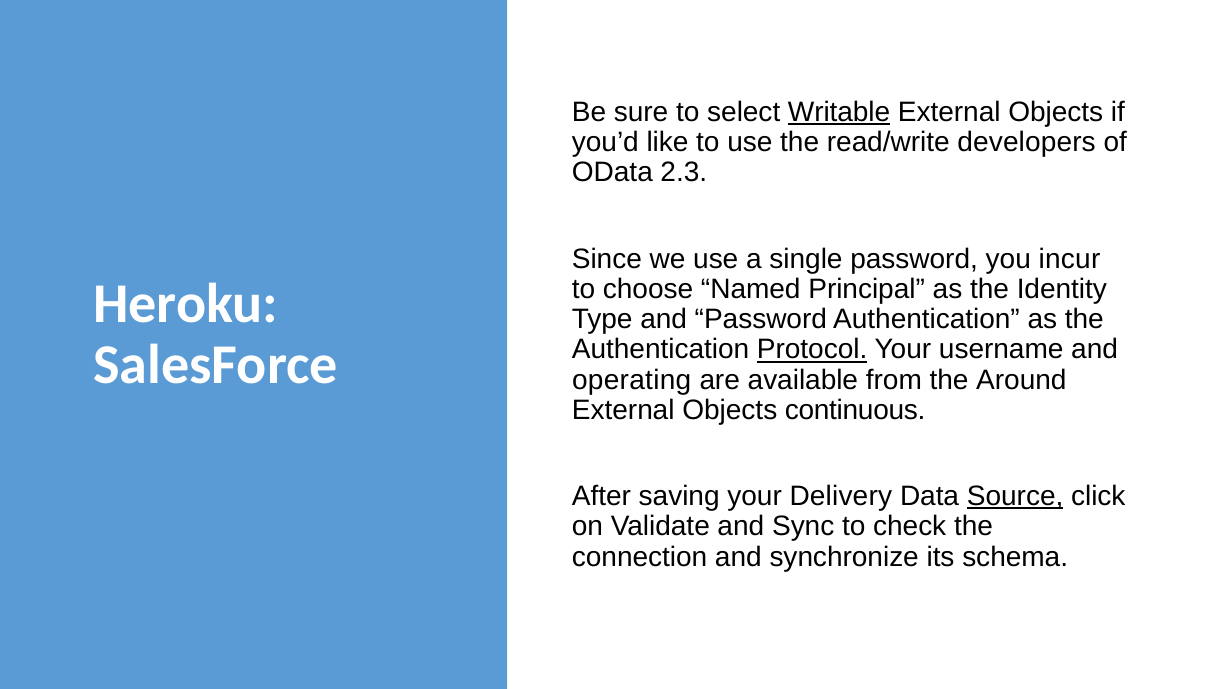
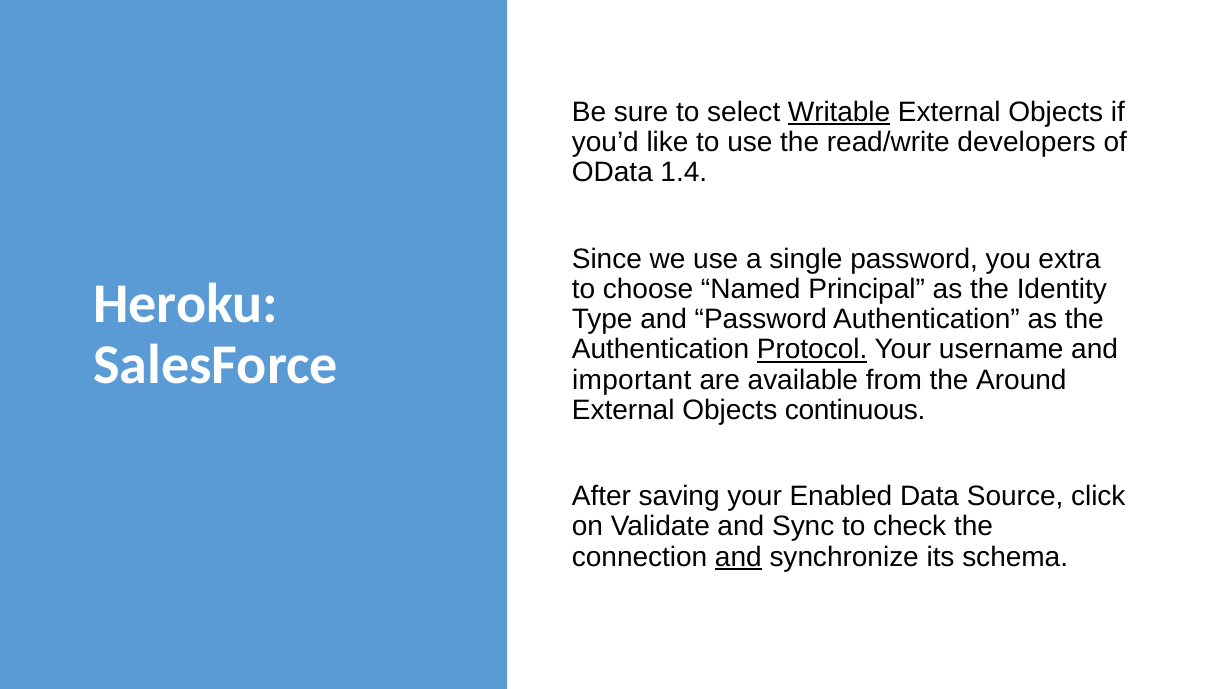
2.3: 2.3 -> 1.4
incur: incur -> extra
operating: operating -> important
Delivery: Delivery -> Enabled
Source underline: present -> none
and at (738, 557) underline: none -> present
